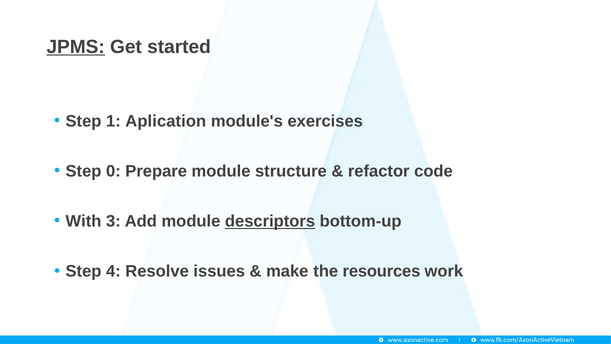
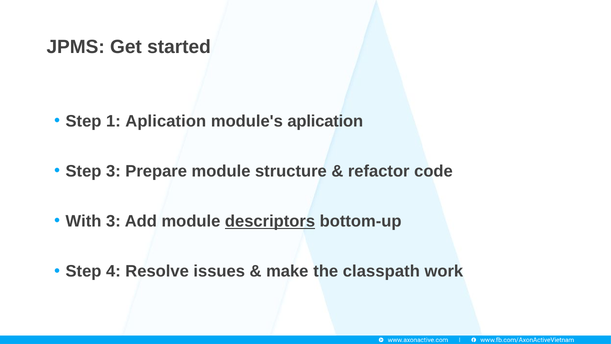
JPMS underline: present -> none
module's exercises: exercises -> aplication
Step 0: 0 -> 3
resources: resources -> classpath
